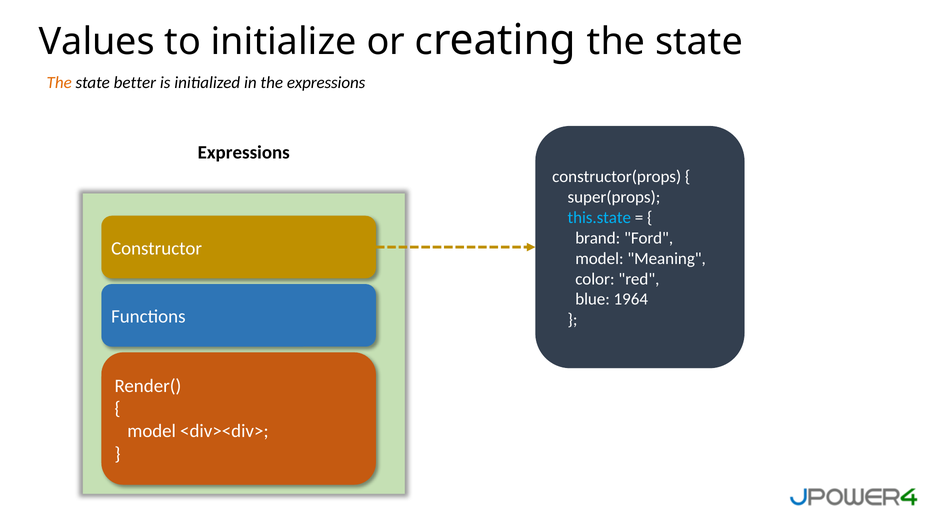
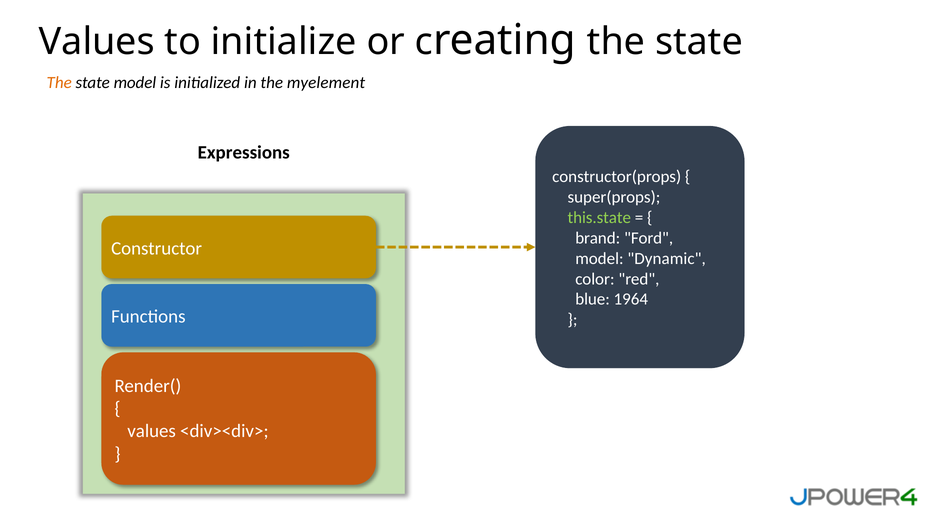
state better: better -> model
the expressions: expressions -> myelement
this.state colour: light blue -> light green
Meaning: Meaning -> Dynamic
model at (152, 431): model -> values
